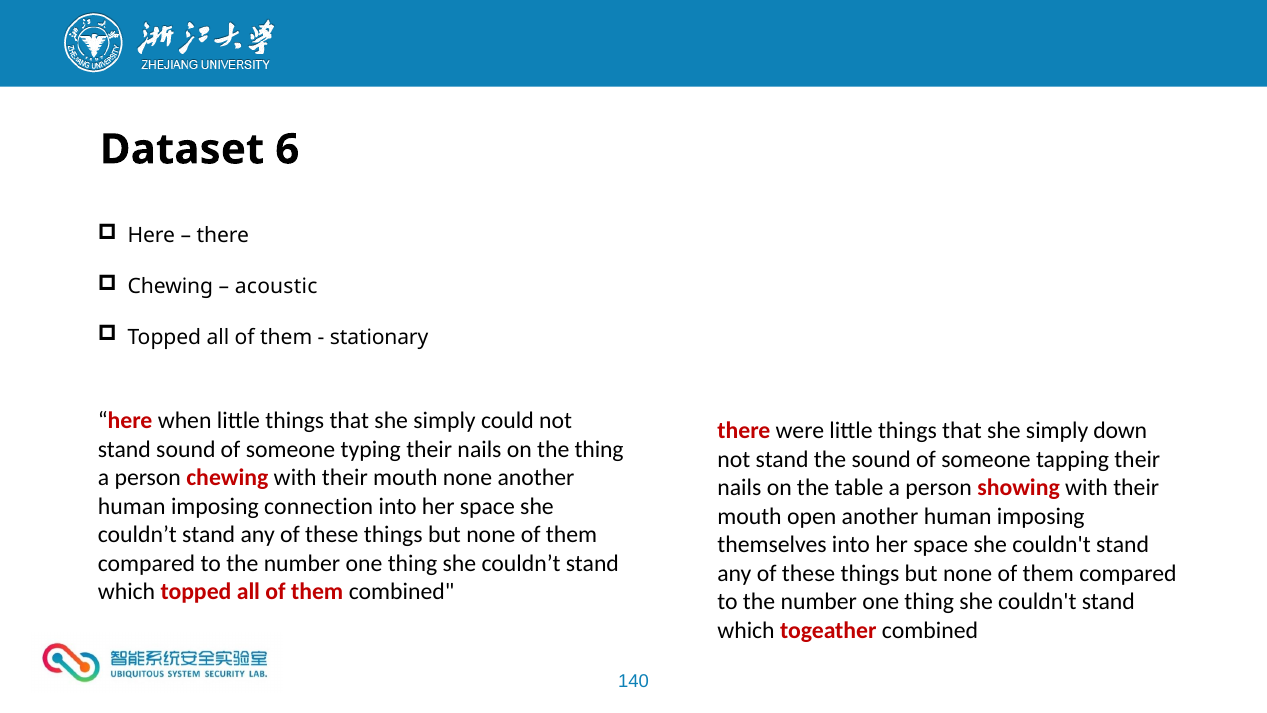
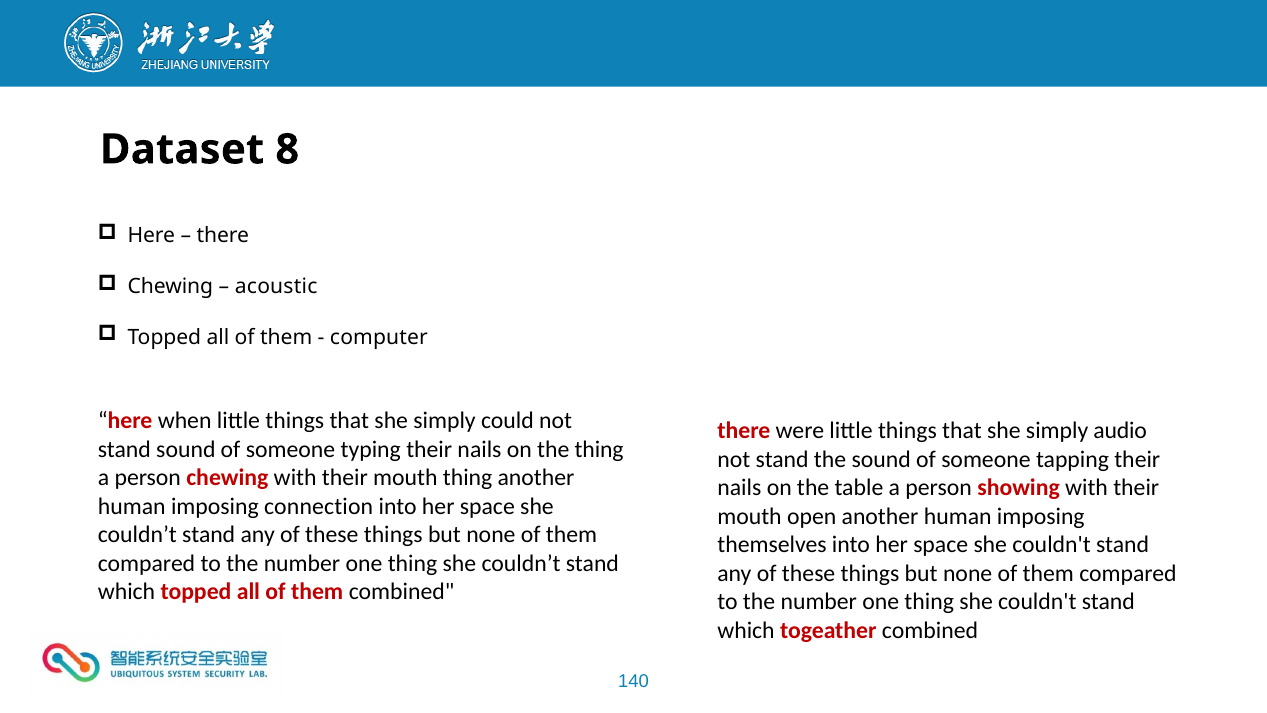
6: 6 -> 8
stationary: stationary -> computer
down: down -> audio
mouth none: none -> thing
